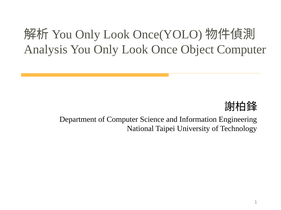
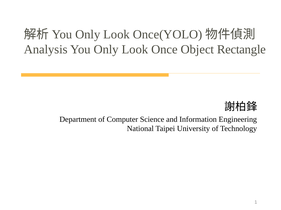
Object Computer: Computer -> Rectangle
